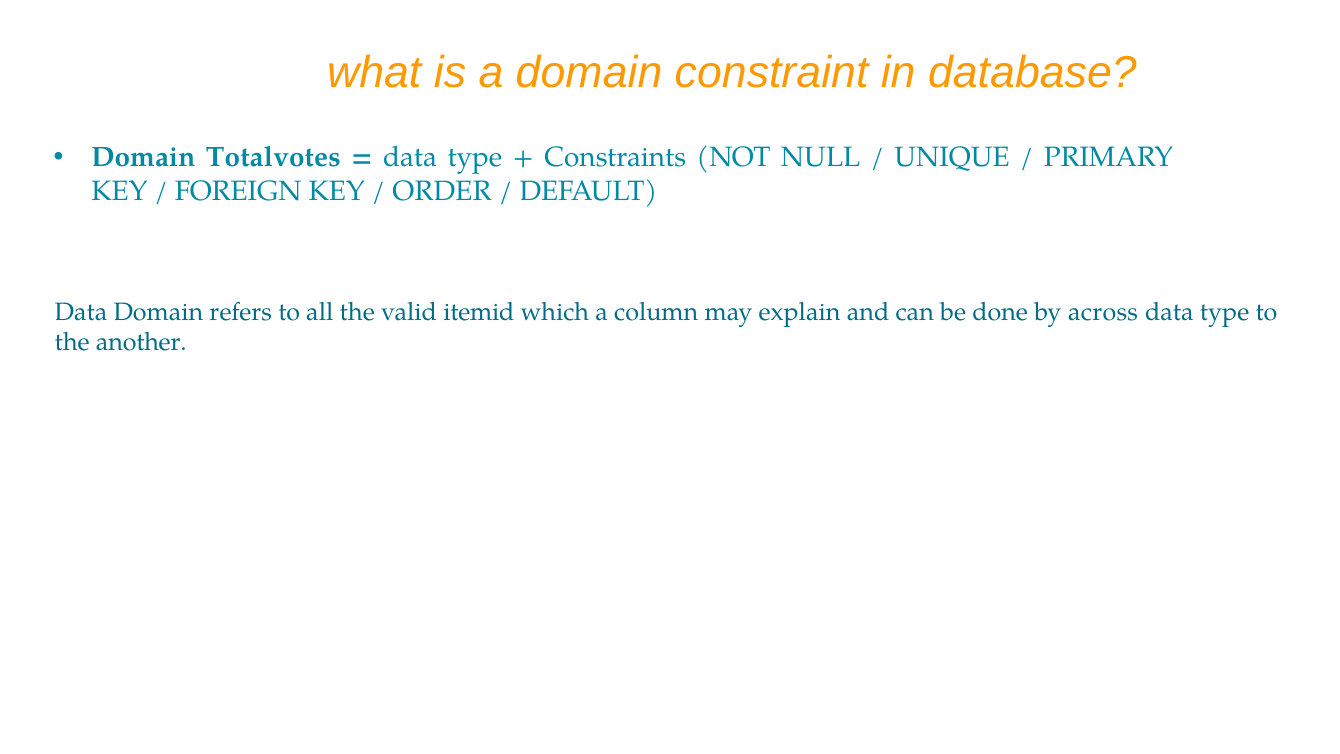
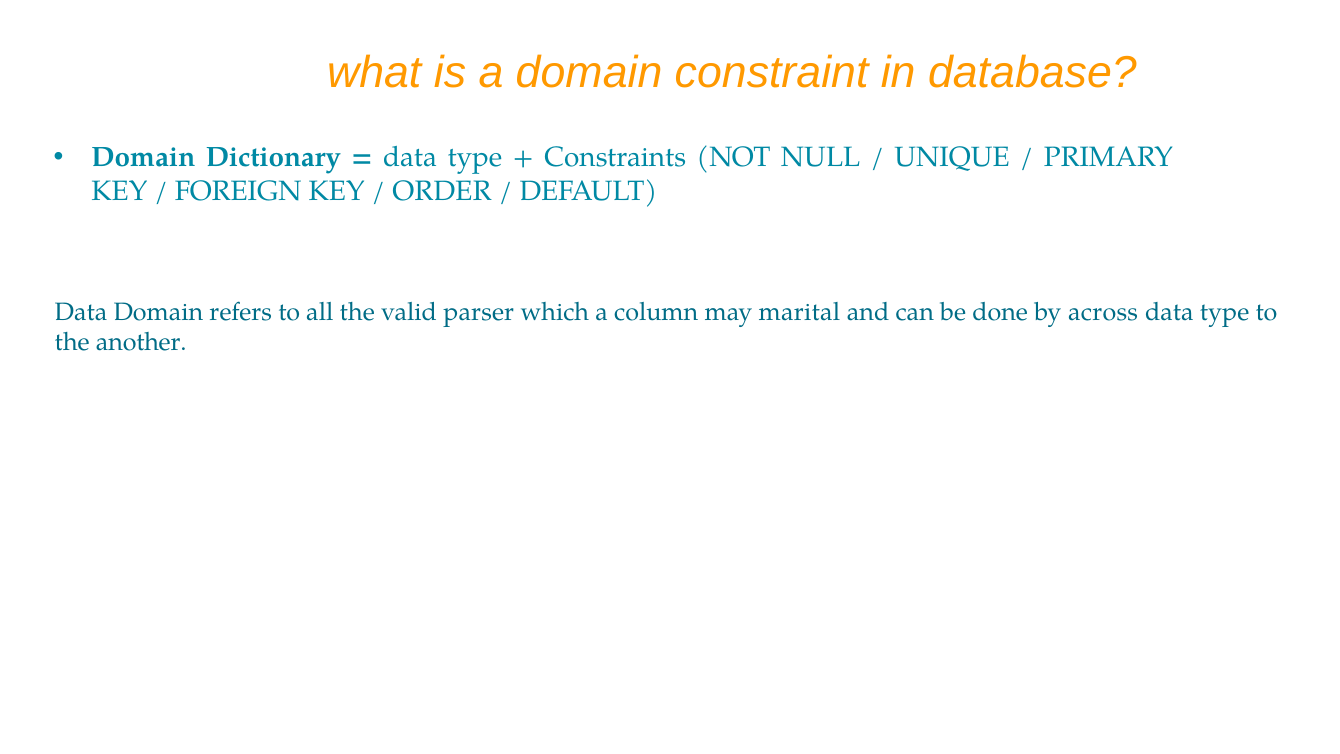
Totalvotes: Totalvotes -> Dictionary
itemid: itemid -> parser
explain: explain -> marital
